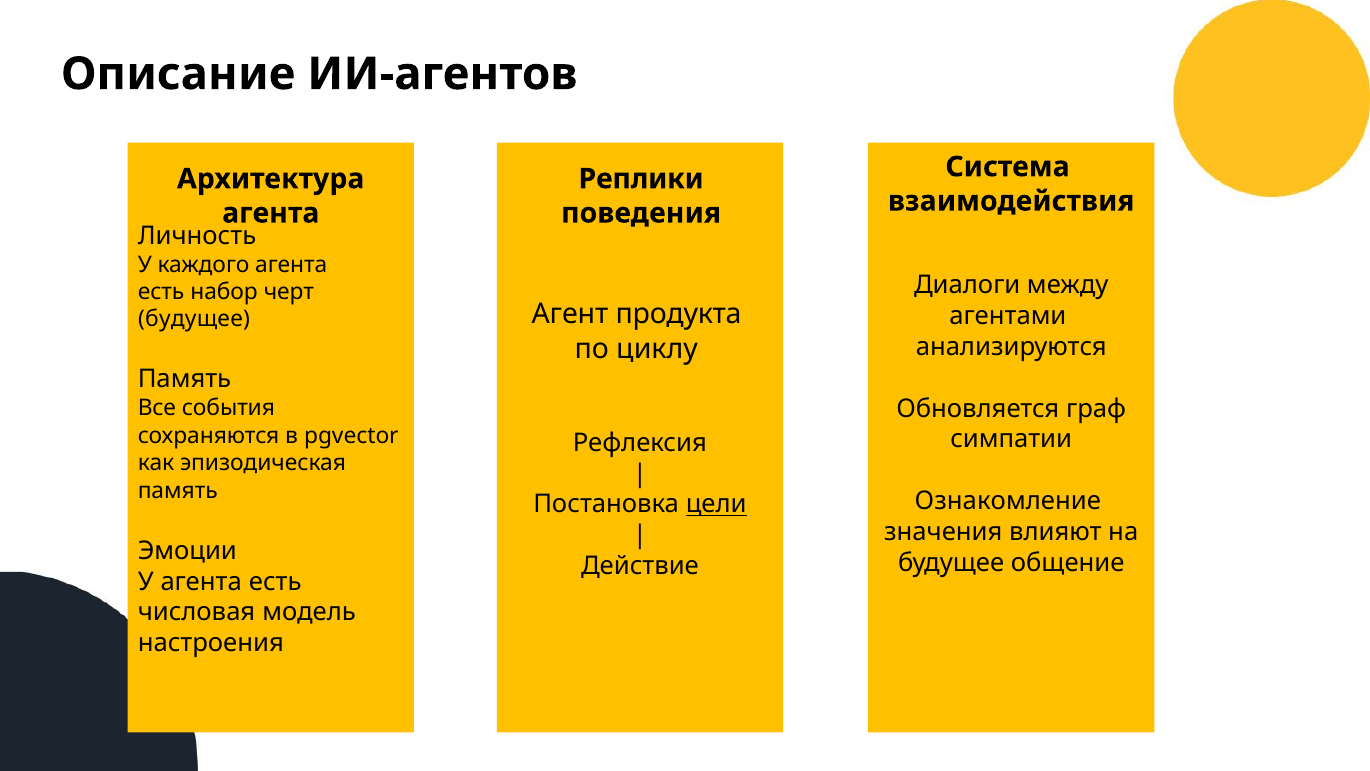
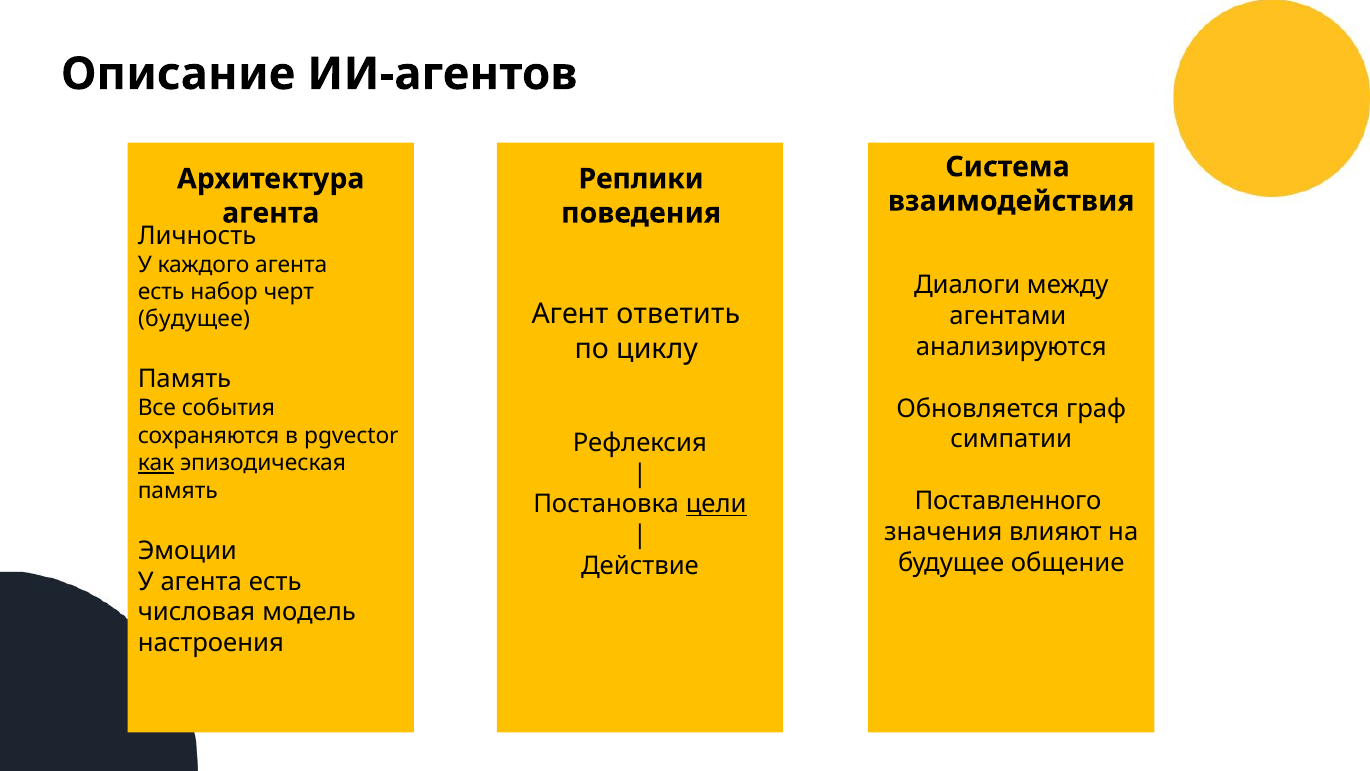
продукта: продукта -> ответить
как underline: none -> present
Ознакомление: Ознакомление -> Поставленного
